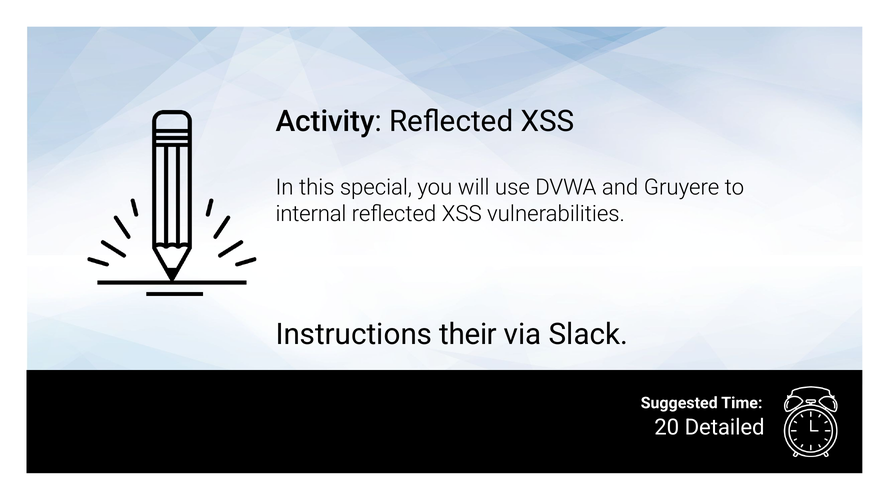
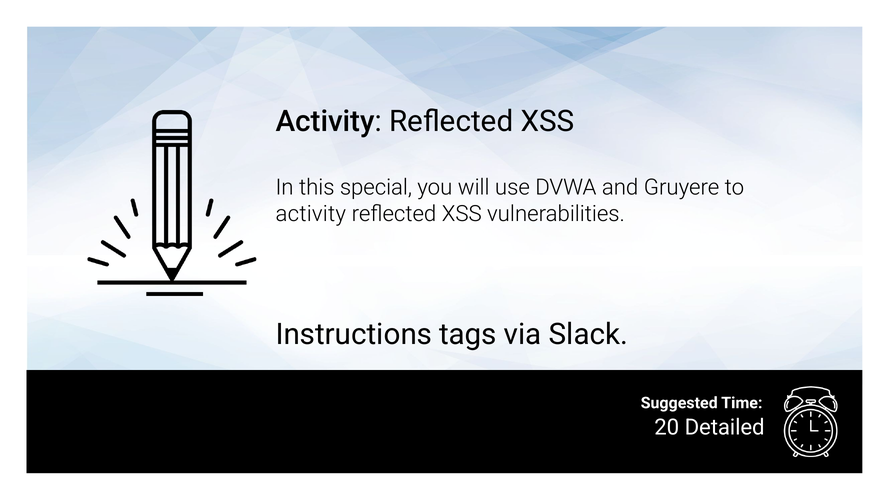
internal at (311, 214): internal -> activity
their: their -> tags
